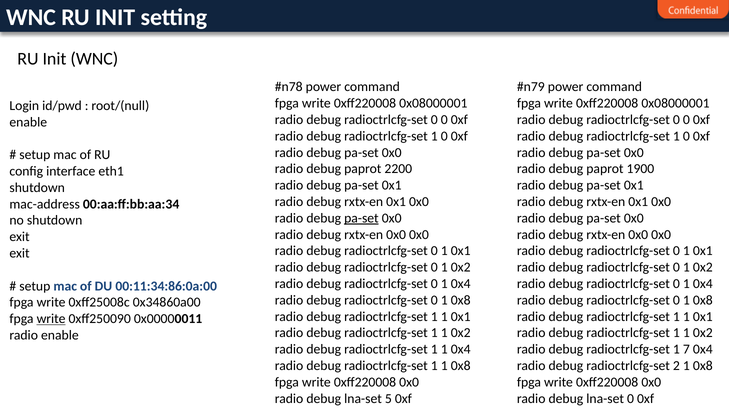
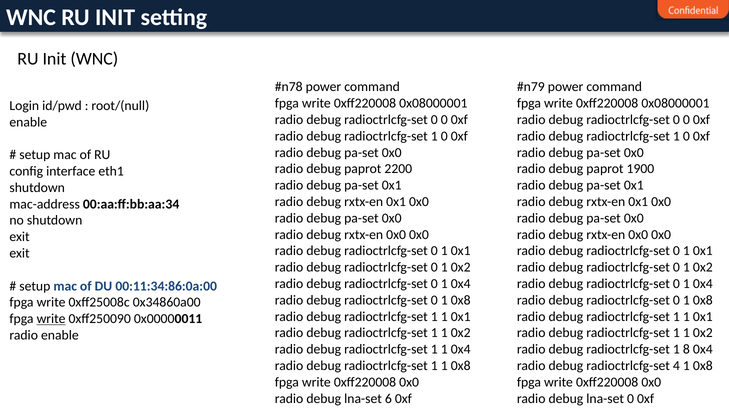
pa-set at (361, 218) underline: present -> none
7: 7 -> 8
2: 2 -> 4
5: 5 -> 6
